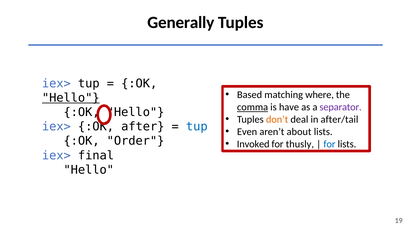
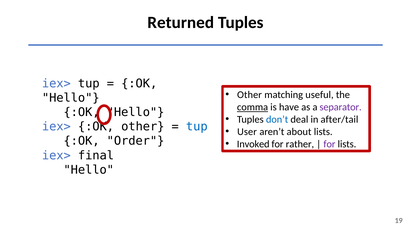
Generally: Generally -> Returned
Based at (250, 95): Based -> Other
where: where -> useful
Hello at (71, 98) underline: present -> none
don’t colour: orange -> blue
after at (143, 127): after -> other
Even: Even -> User
thusly: thusly -> rather
for at (329, 144) colour: blue -> purple
